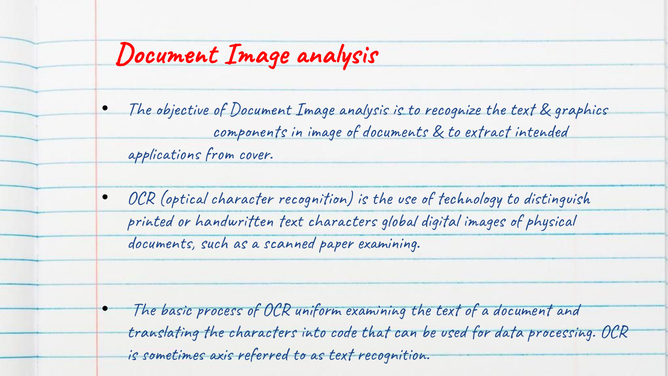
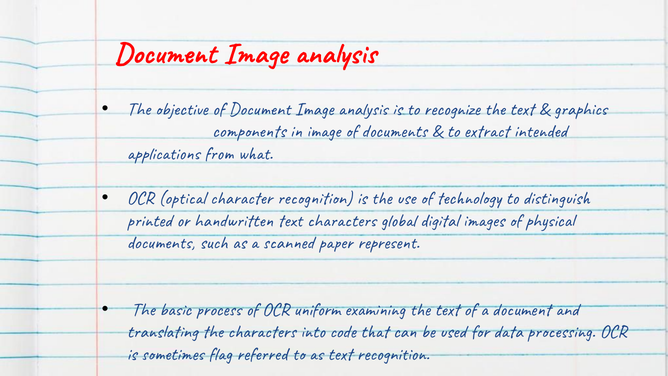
cover: cover -> what
paper examining: examining -> represent
axis: axis -> flag
